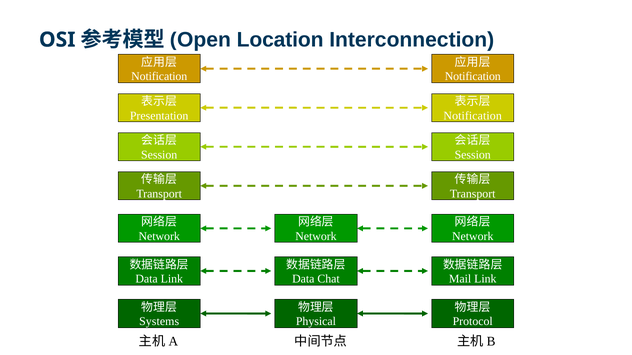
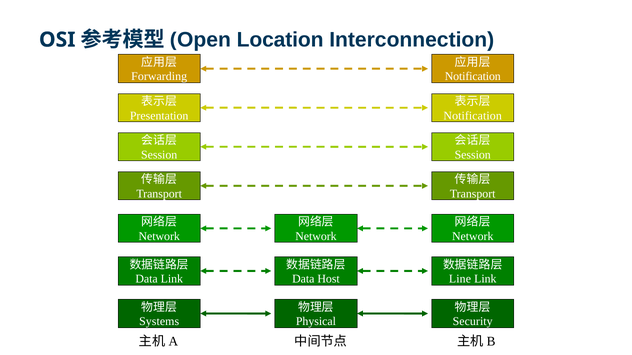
Notification at (159, 77): Notification -> Forwarding
Chat: Chat -> Host
Mail: Mail -> Line
Protocol: Protocol -> Security
